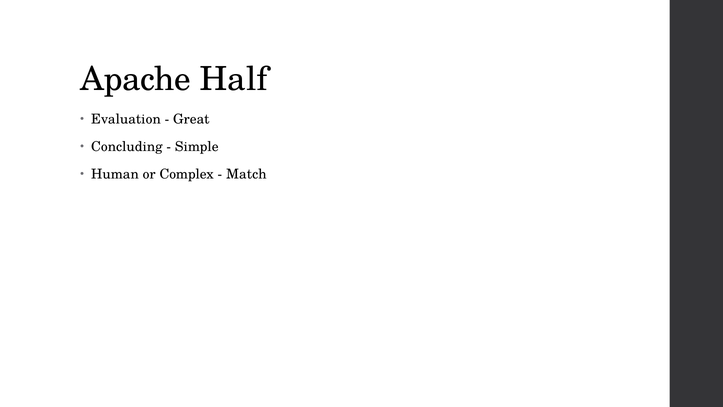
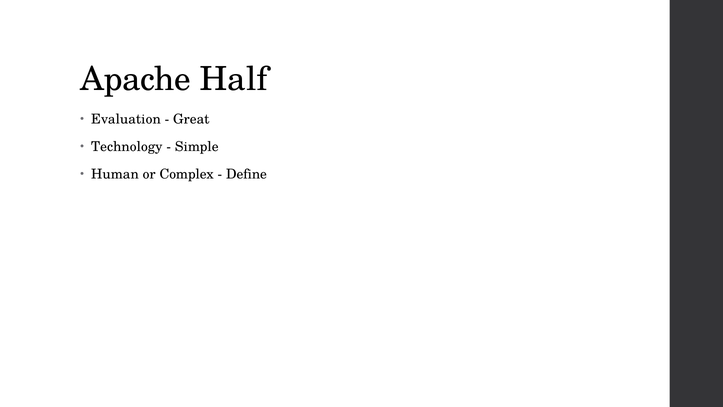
Concluding: Concluding -> Technology
Match: Match -> Define
